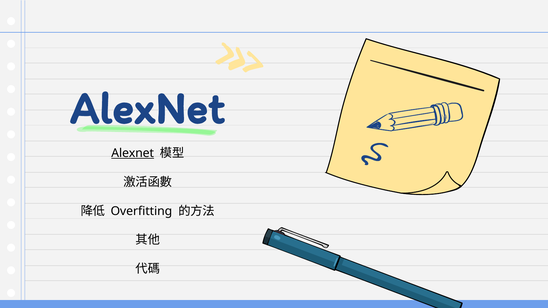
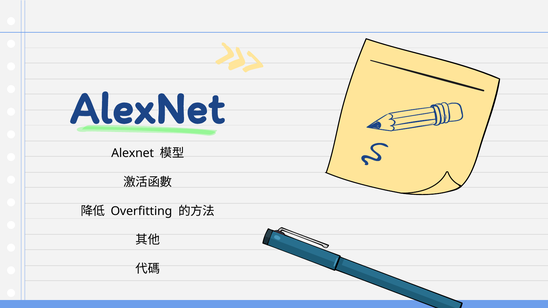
Alexnet at (133, 153) underline: present -> none
